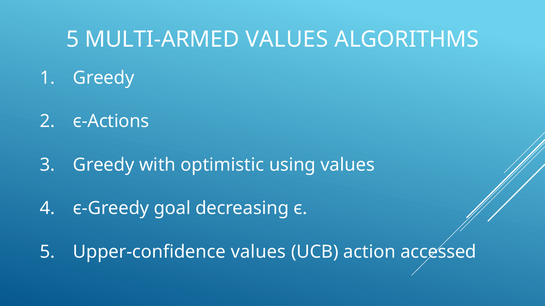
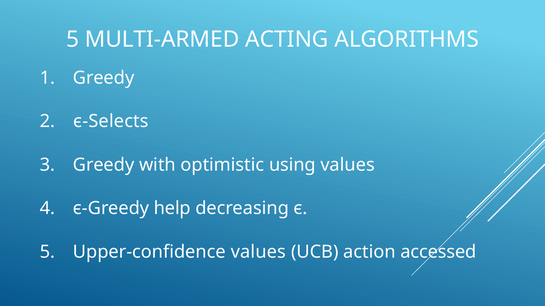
MULTI-ARMED VALUES: VALUES -> ACTING
ϵ-Actions: ϵ-Actions -> ϵ-Selects
goal: goal -> help
